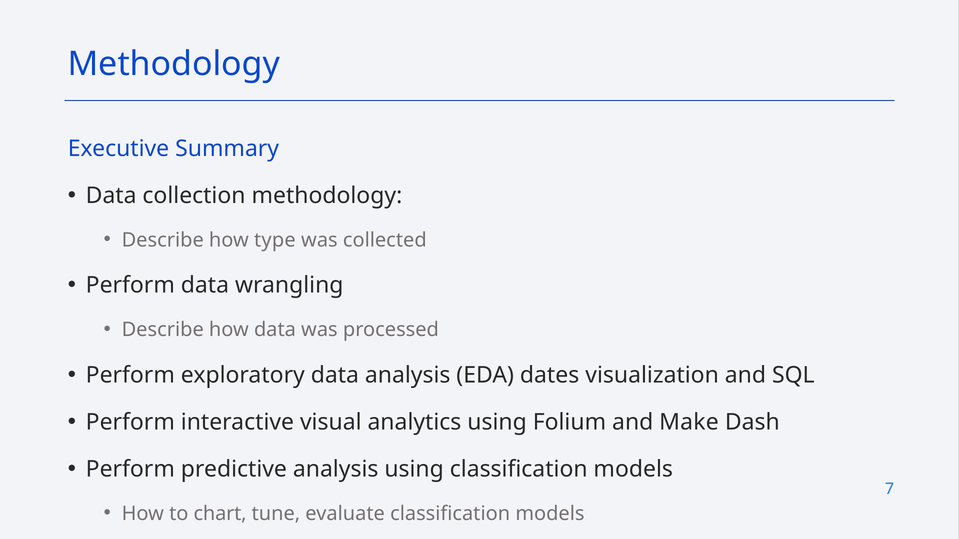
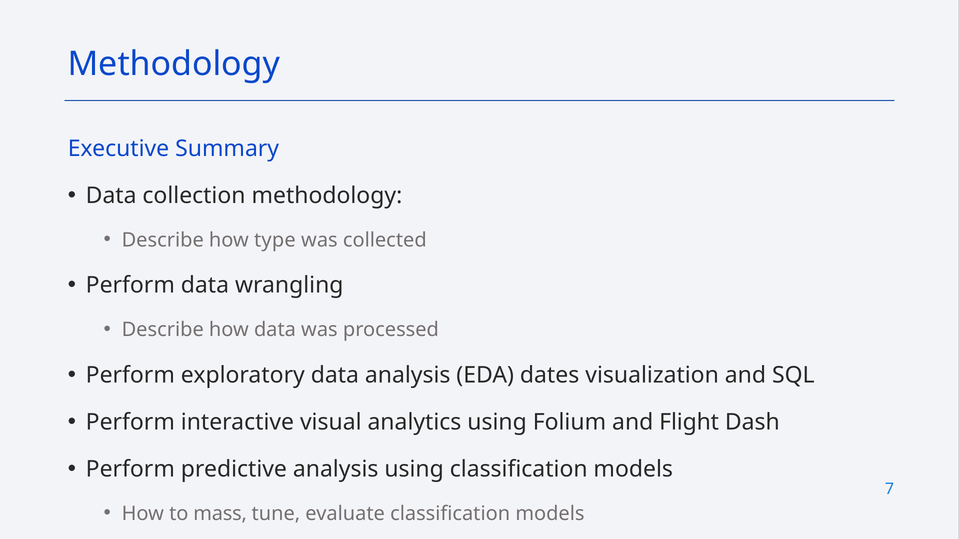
Make: Make -> Flight
chart: chart -> mass
